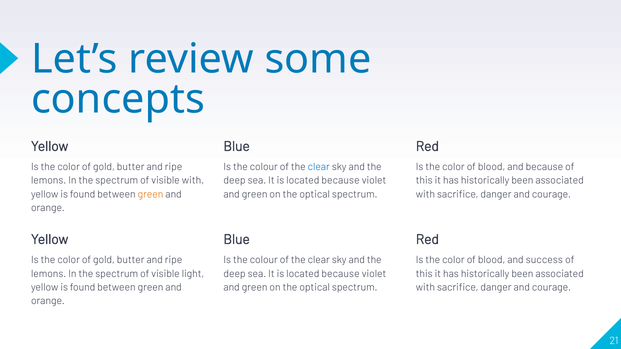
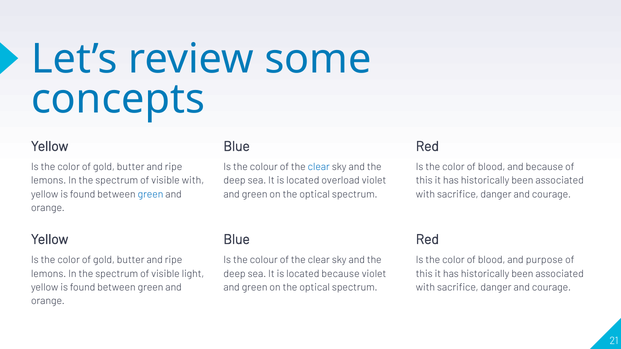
because at (341, 181): because -> overload
green at (151, 194) colour: orange -> blue
success: success -> purpose
